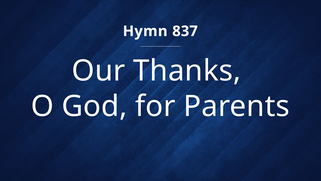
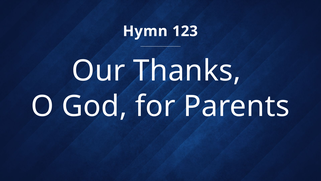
837: 837 -> 123
